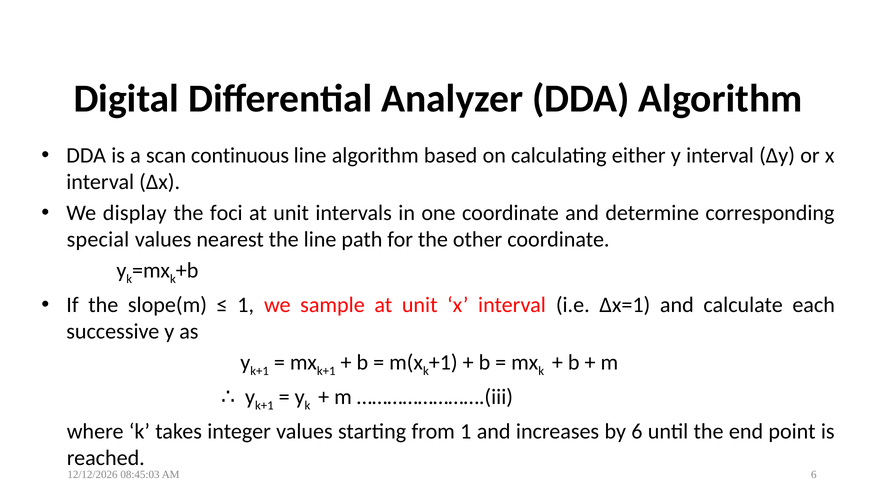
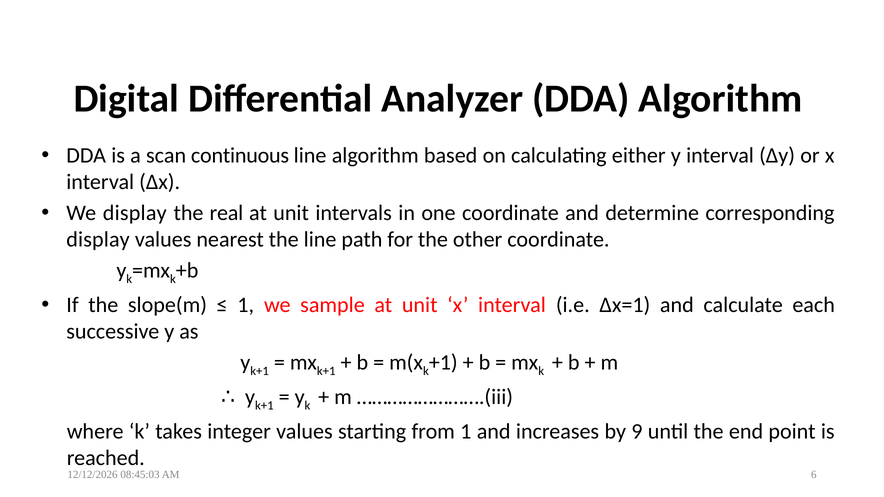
foci: foci -> real
special at (98, 240): special -> display
by 6: 6 -> 9
